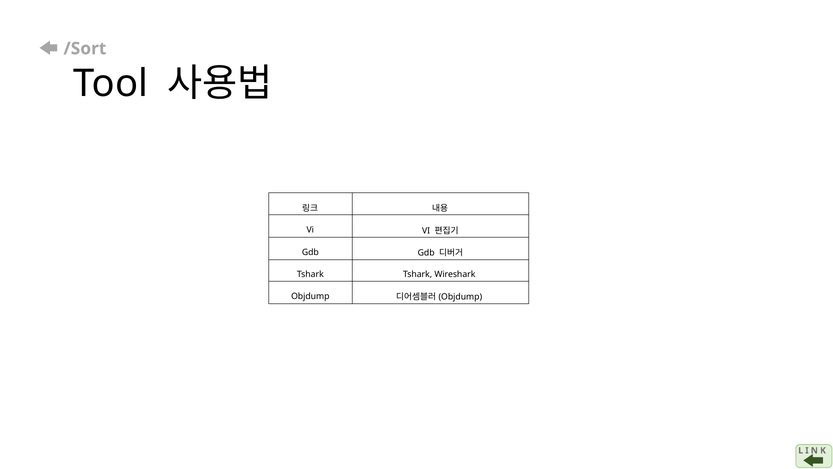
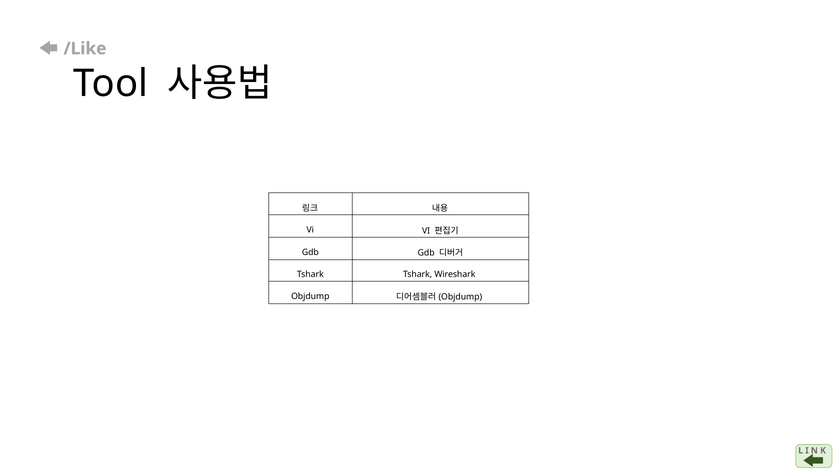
/Sort: /Sort -> /Like
